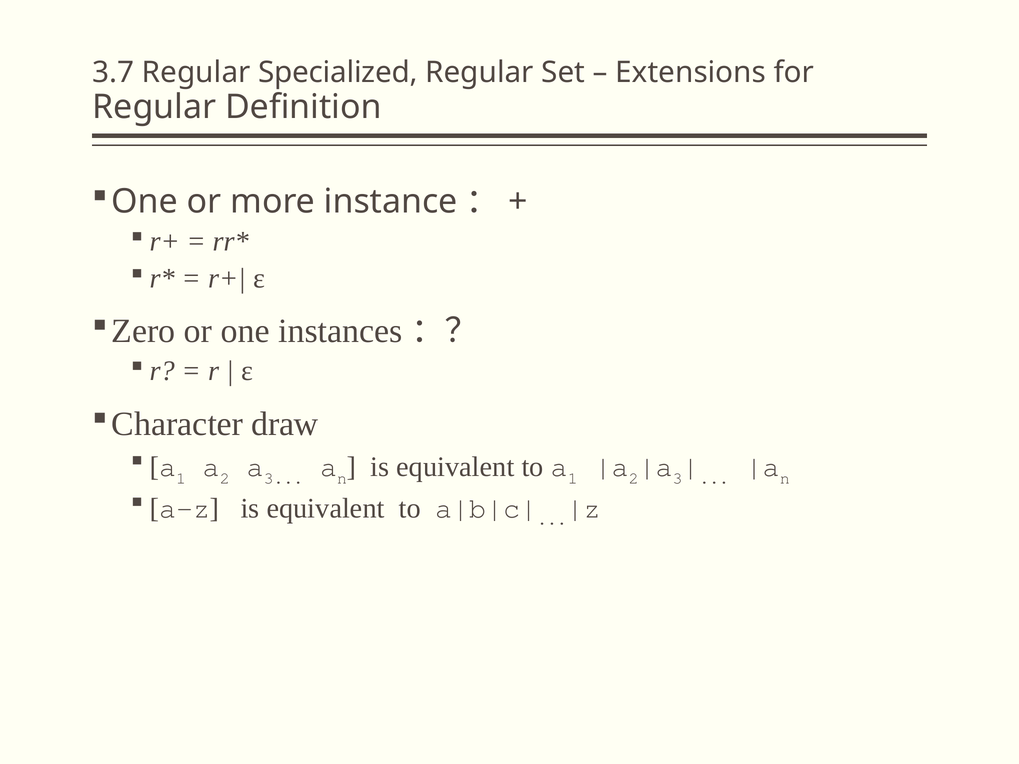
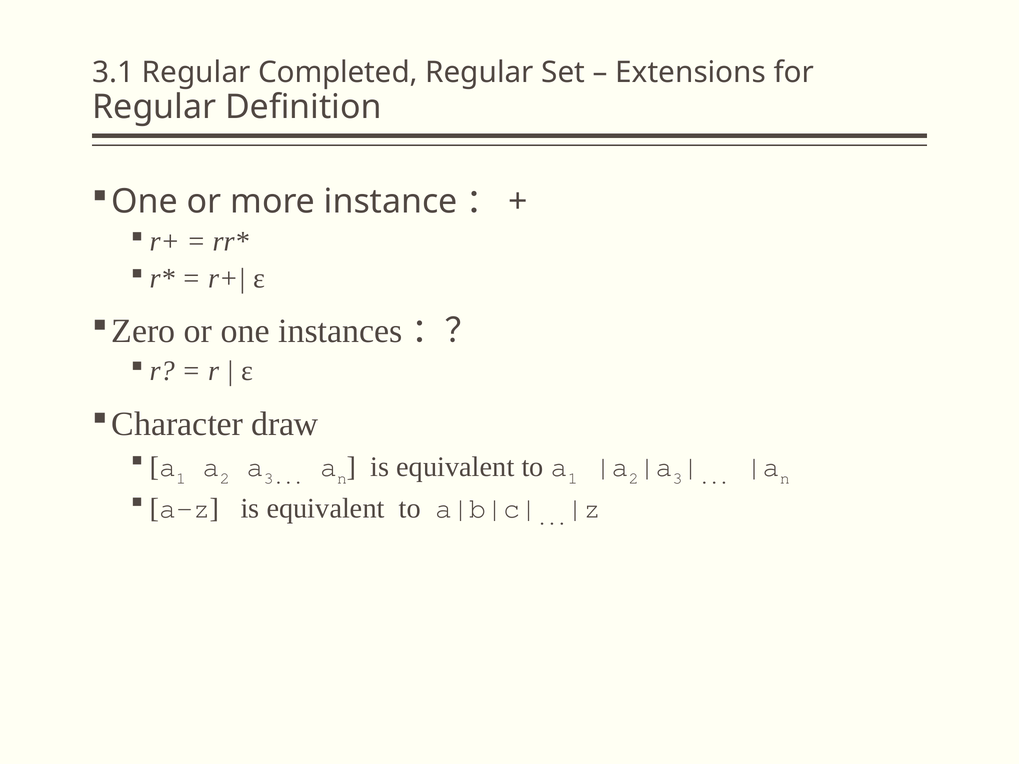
3.7: 3.7 -> 3.1
Specialized: Specialized -> Completed
